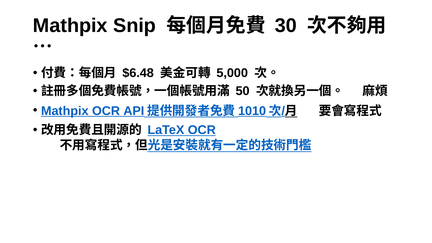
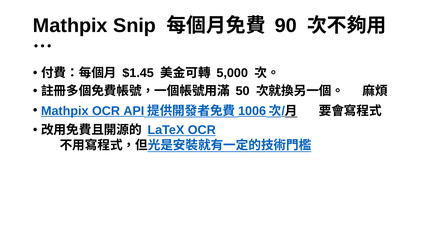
30: 30 -> 90
$6.48: $6.48 -> $1.45
1010: 1010 -> 1006
